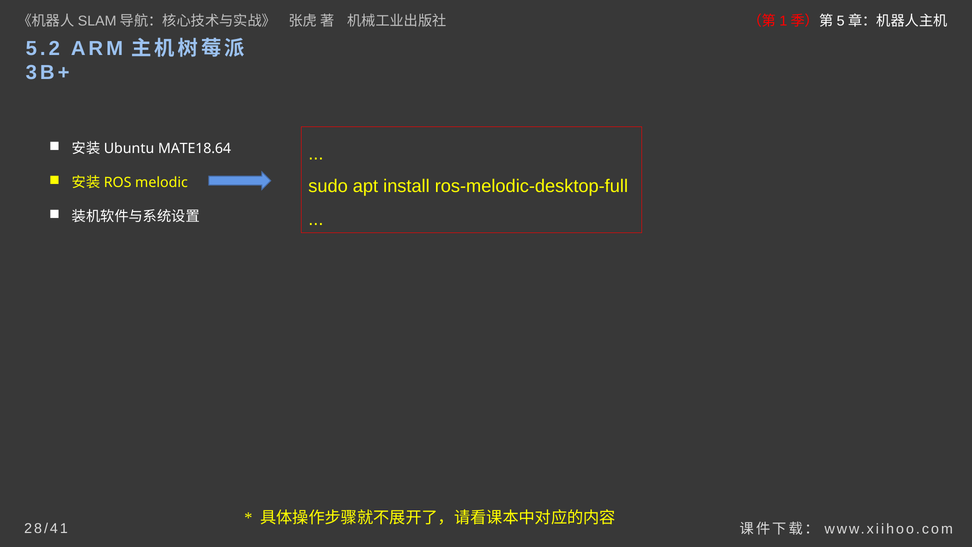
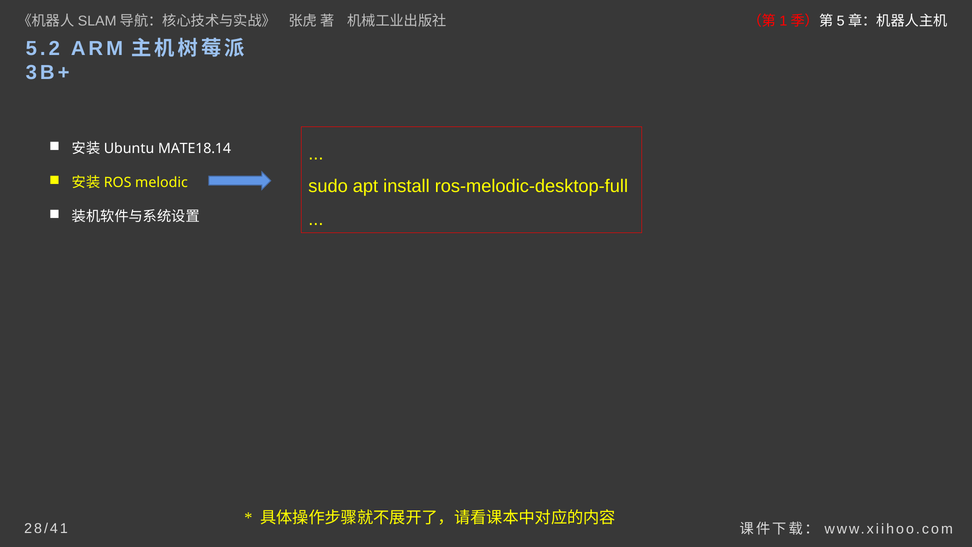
MATE18.64: MATE18.64 -> MATE18.14
